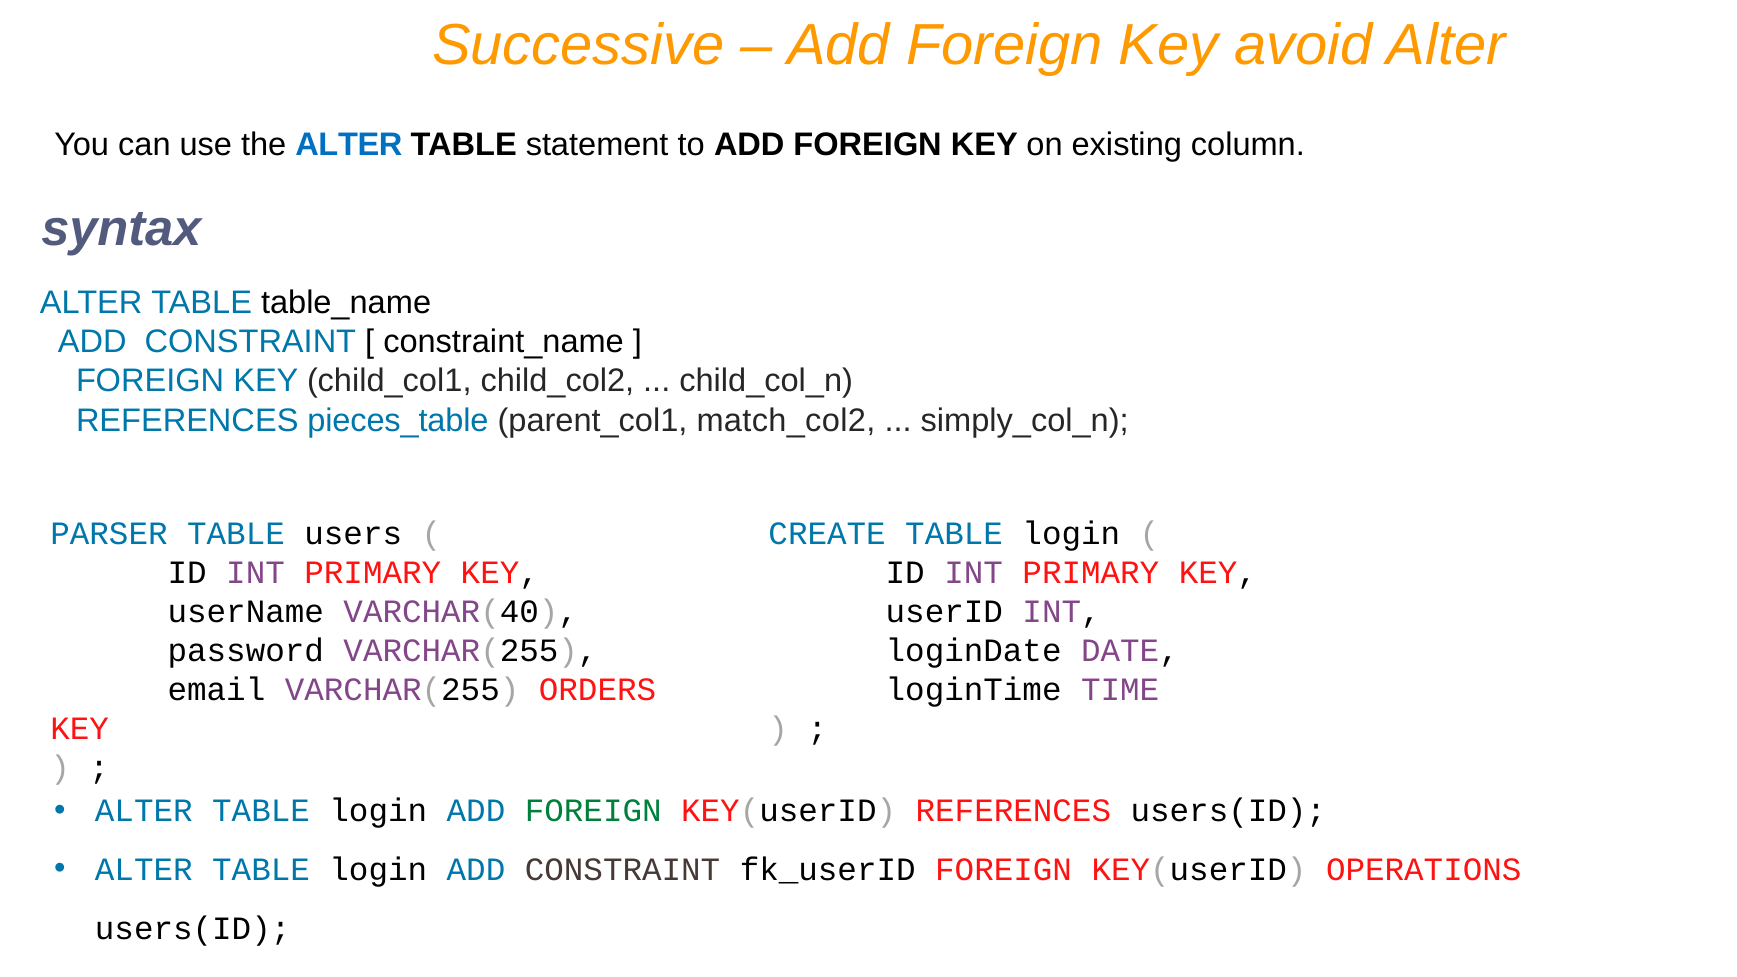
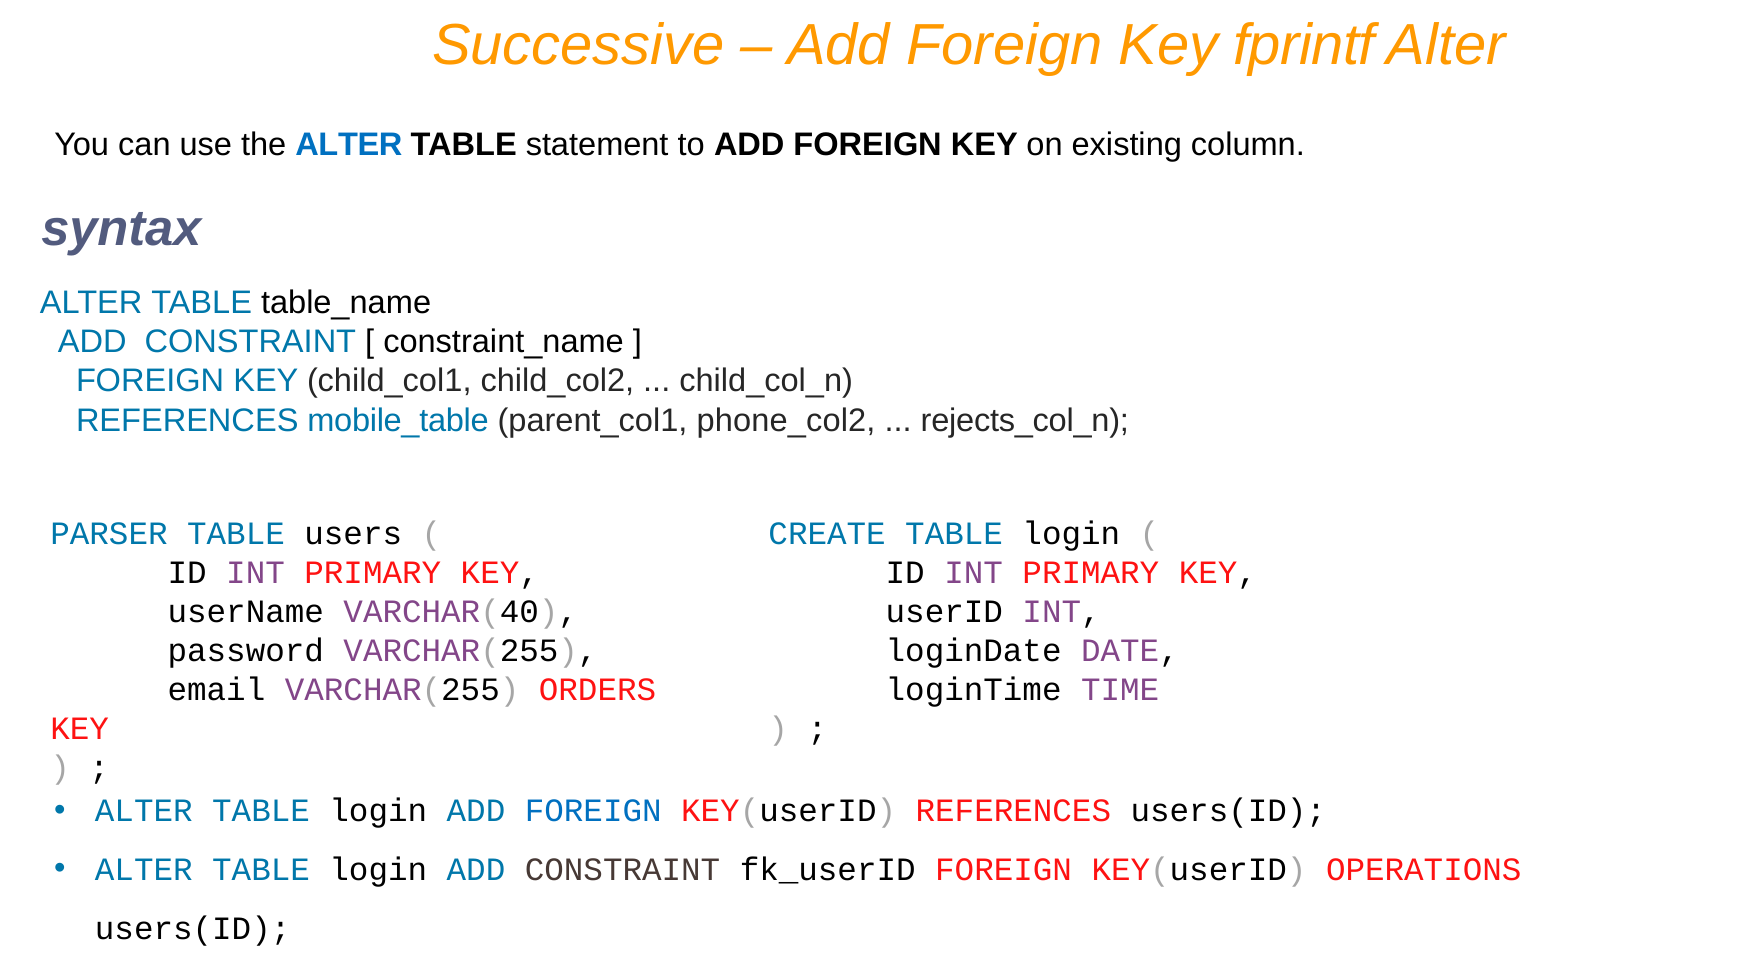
avoid: avoid -> fprintf
pieces_table: pieces_table -> mobile_table
match_col2: match_col2 -> phone_col2
simply_col_n: simply_col_n -> rejects_col_n
FOREIGN at (593, 811) colour: green -> blue
